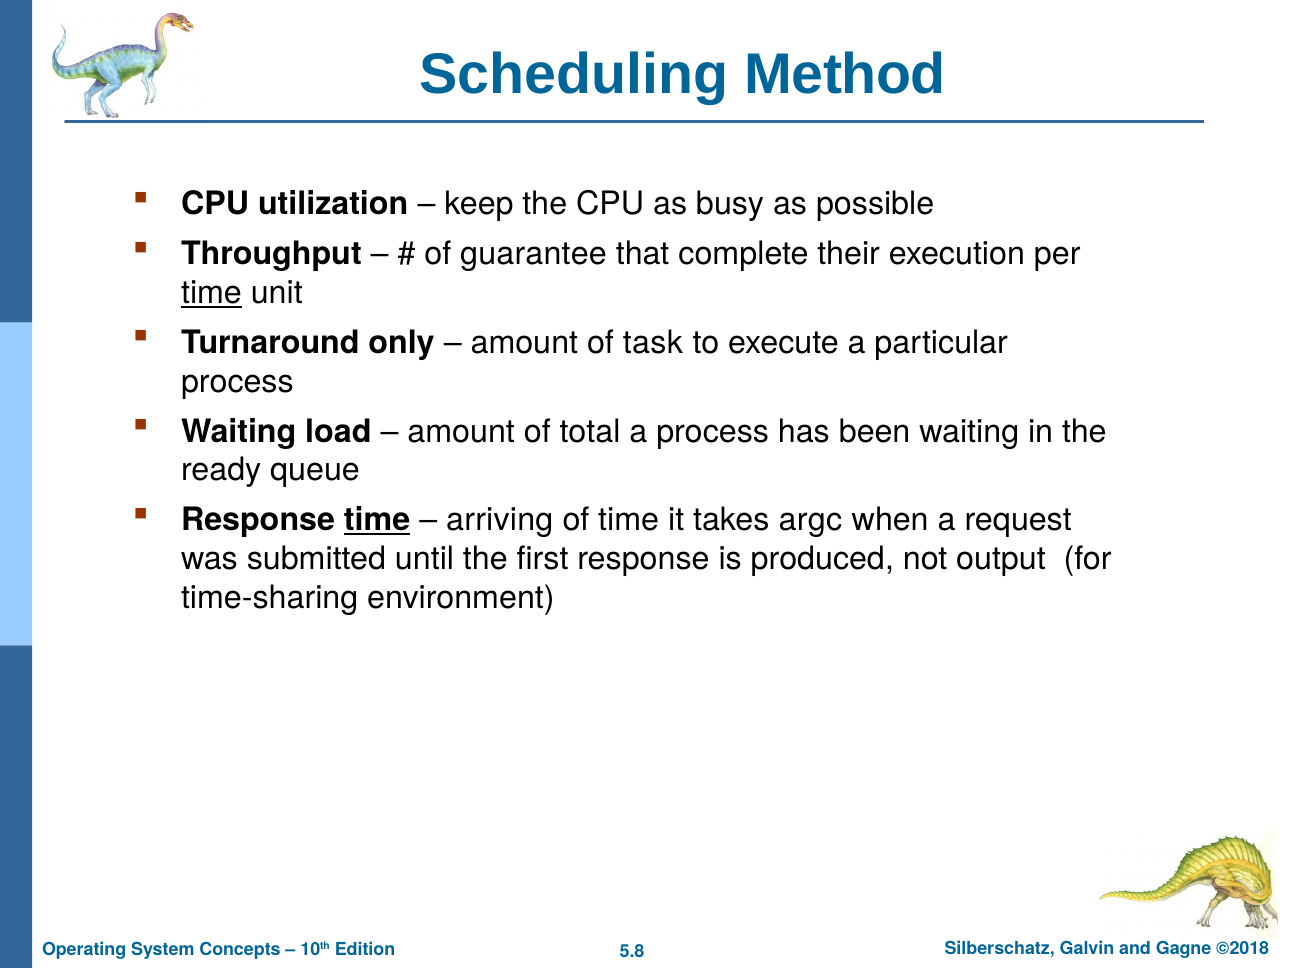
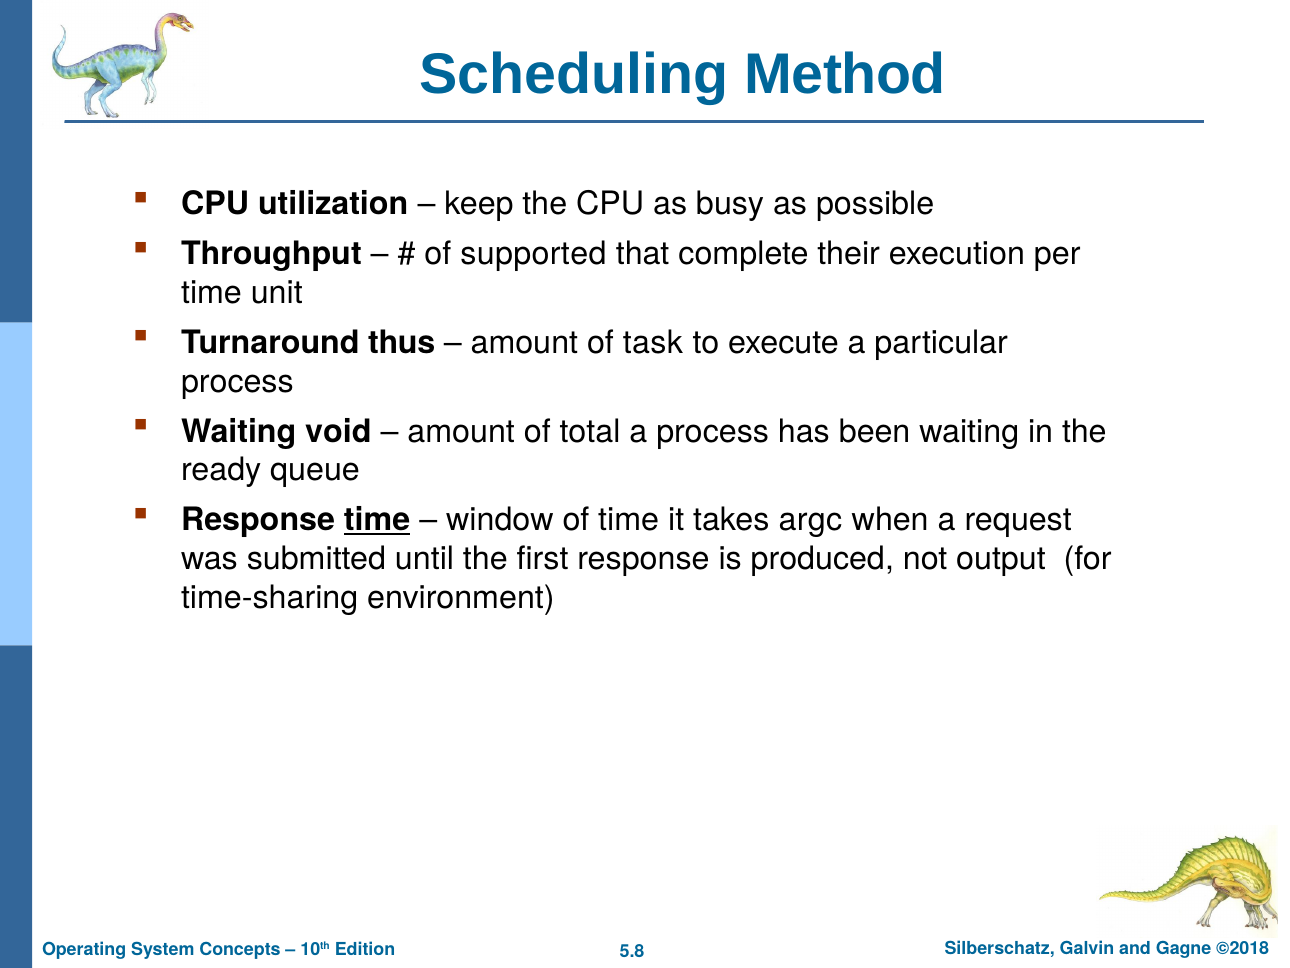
guarantee: guarantee -> supported
time at (211, 293) underline: present -> none
only: only -> thus
load: load -> void
arriving: arriving -> window
